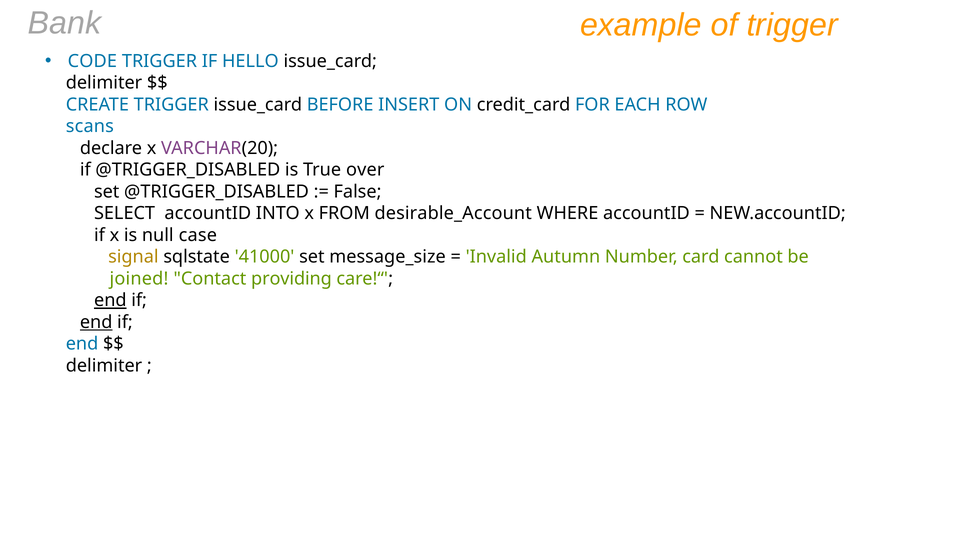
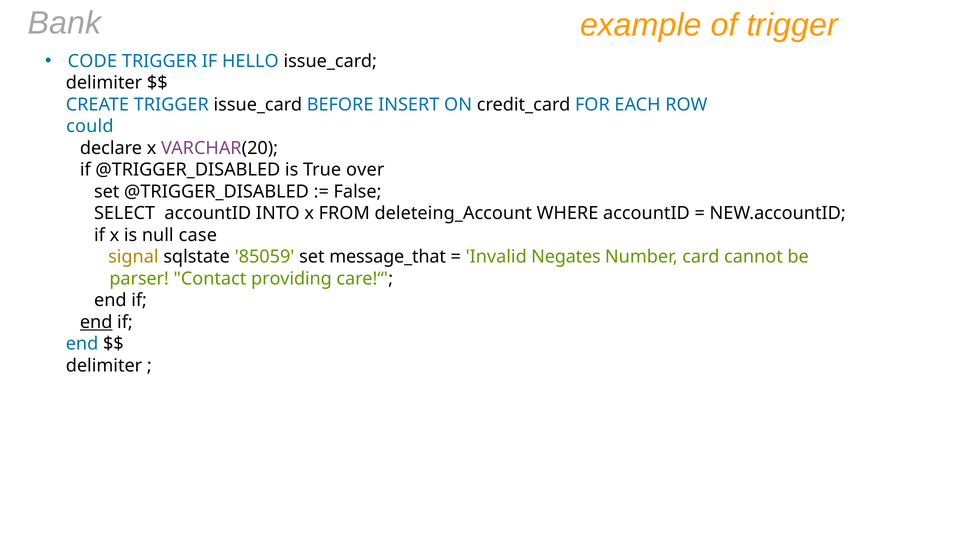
scans: scans -> could
desirable_Account: desirable_Account -> deleteing_Account
41000: 41000 -> 85059
message_size: message_size -> message_that
Autumn: Autumn -> Negates
joined: joined -> parser
end at (110, 300) underline: present -> none
